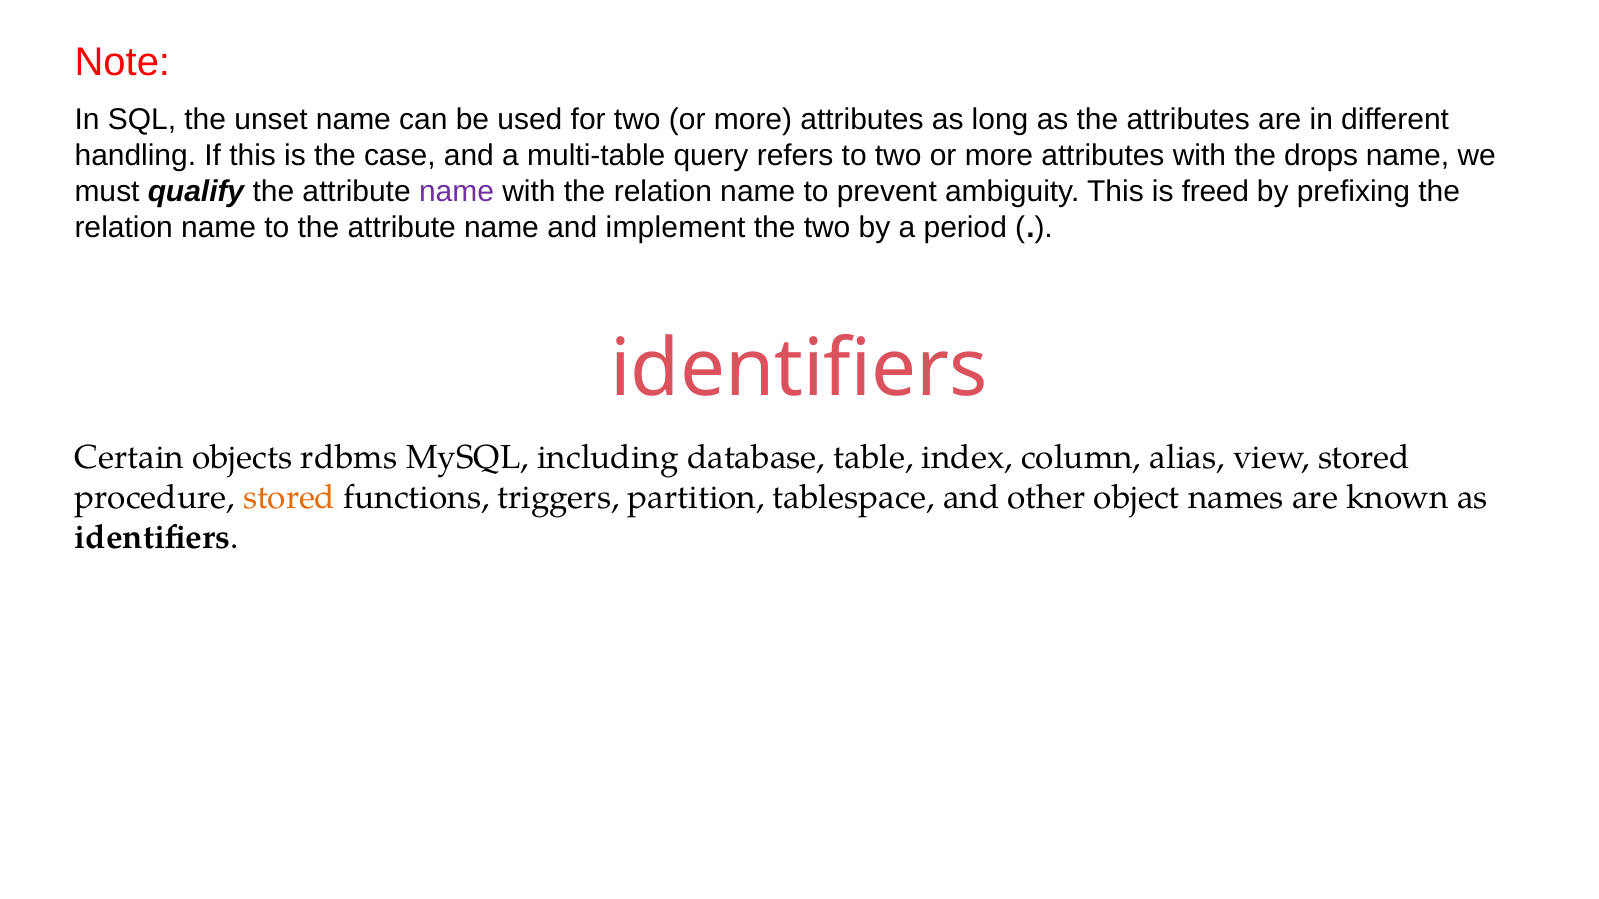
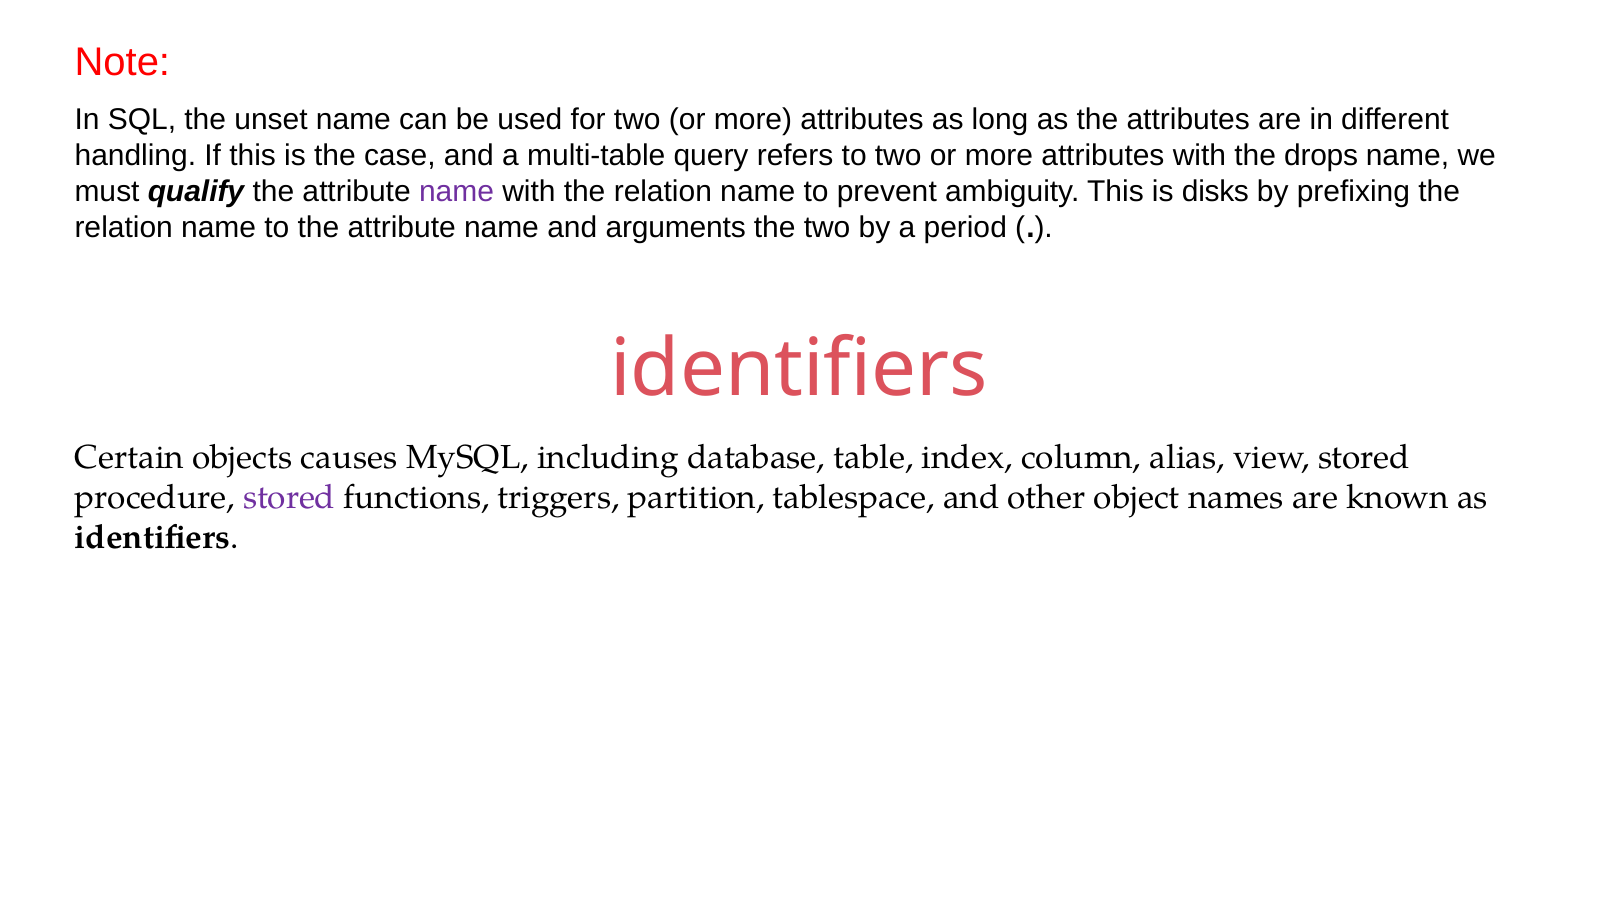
freed: freed -> disks
implement: implement -> arguments
rdbms: rdbms -> causes
stored at (289, 498) colour: orange -> purple
